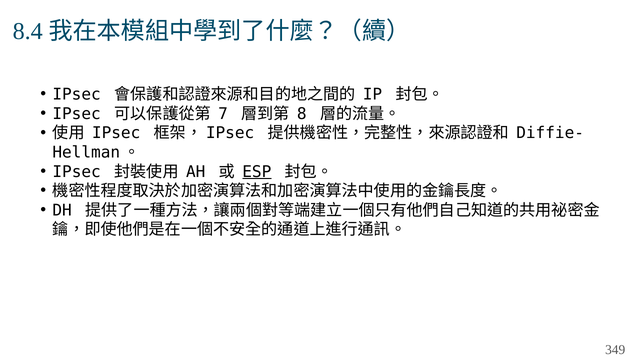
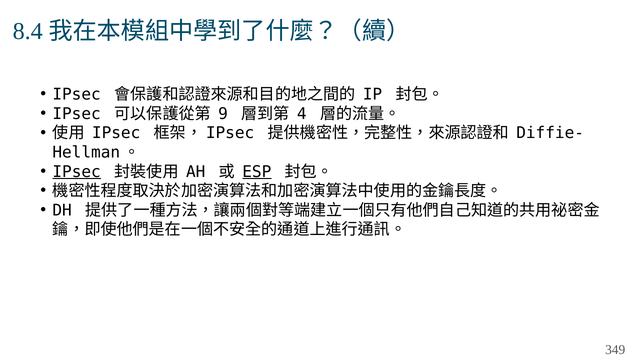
7: 7 -> 9
8: 8 -> 4
IPsec at (77, 172) underline: none -> present
